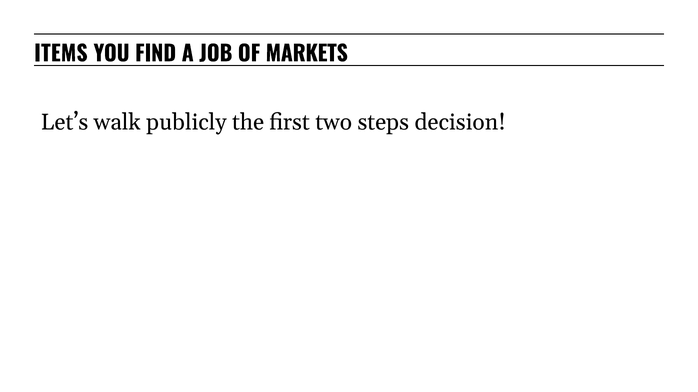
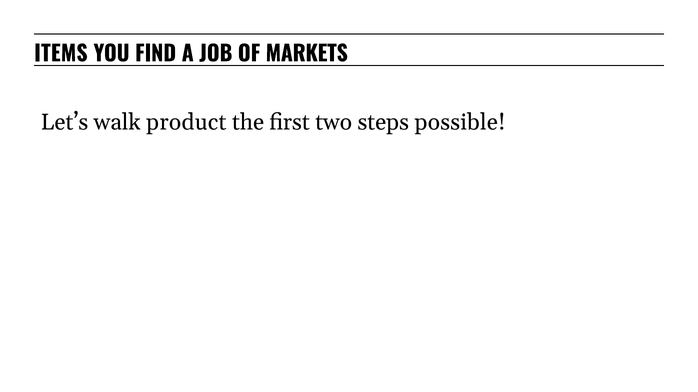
publicly: publicly -> product
decision: decision -> possible
